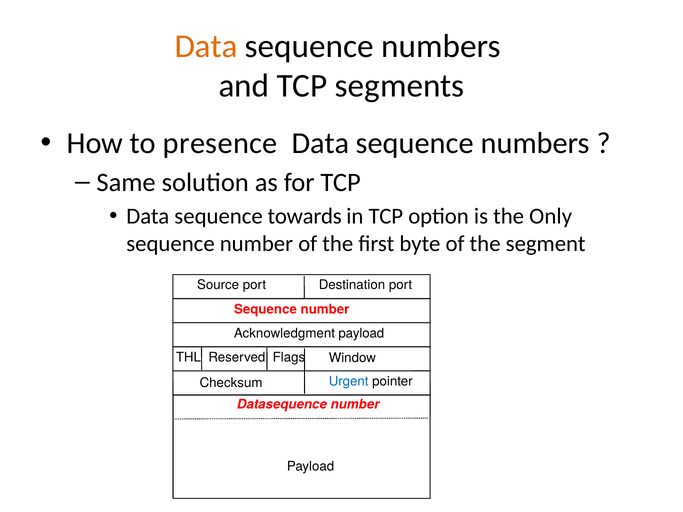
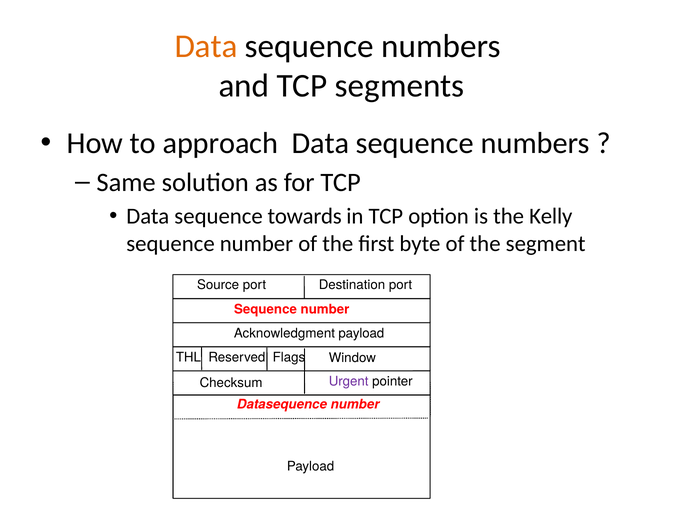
presence: presence -> approach
Only: Only -> Kelly
Urgent colour: blue -> purple
